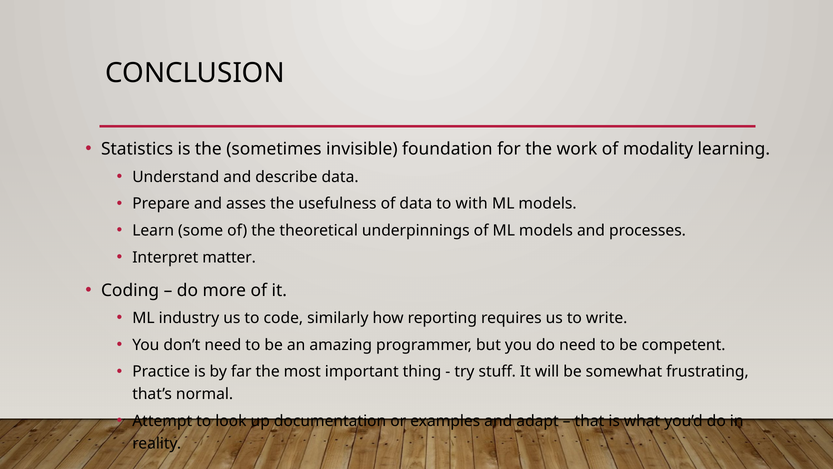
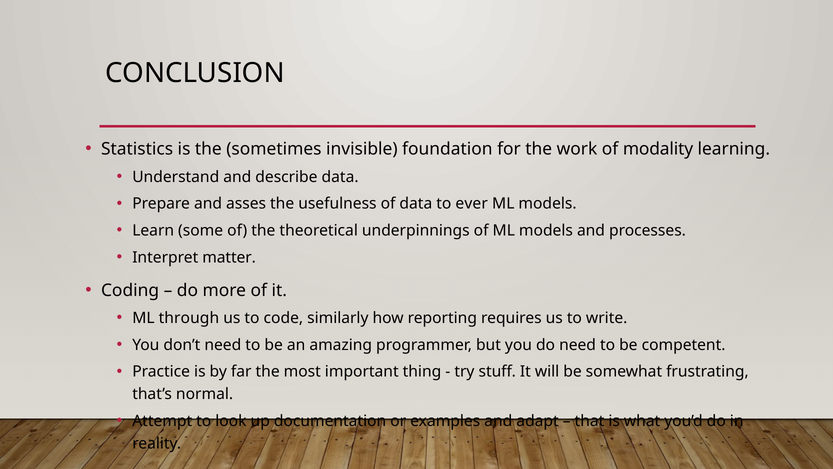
with: with -> ever
industry: industry -> through
